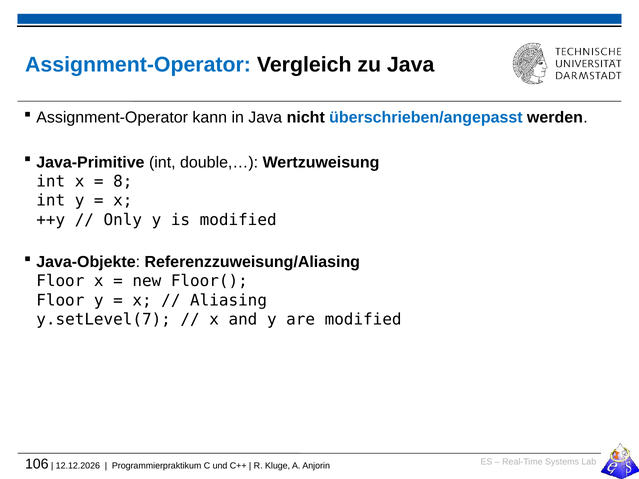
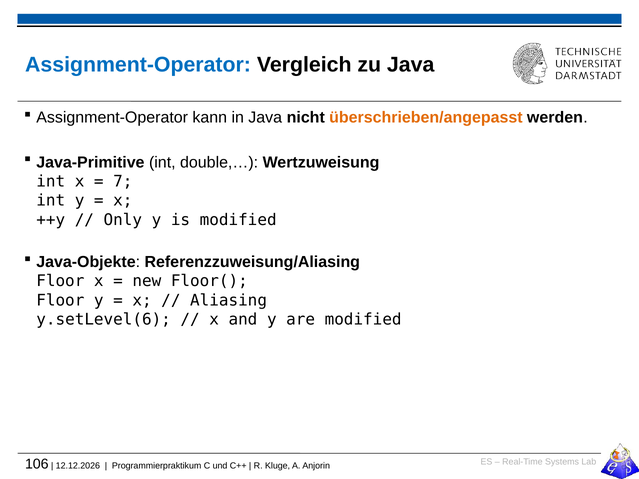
überschrieben/angepasst colour: blue -> orange
8: 8 -> 7
y.setLevel(7: y.setLevel(7 -> y.setLevel(6
